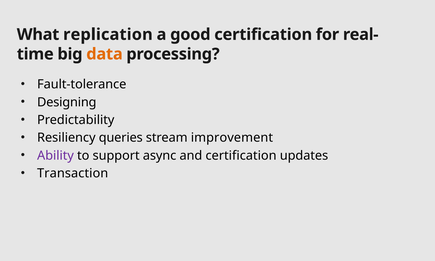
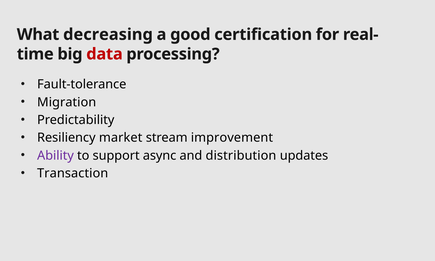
replication: replication -> decreasing
data colour: orange -> red
Designing: Designing -> Migration
queries: queries -> market
and certification: certification -> distribution
